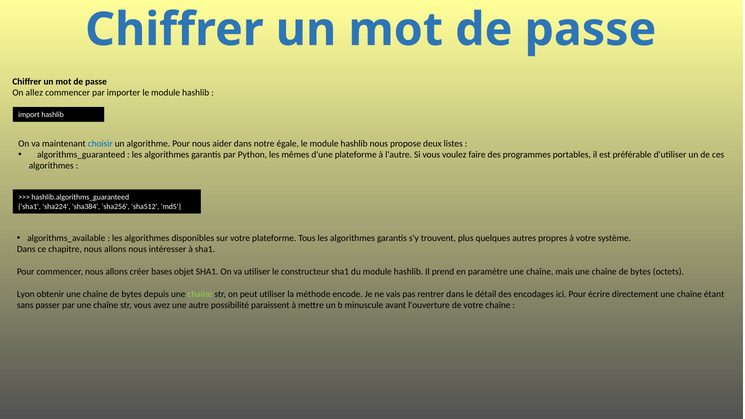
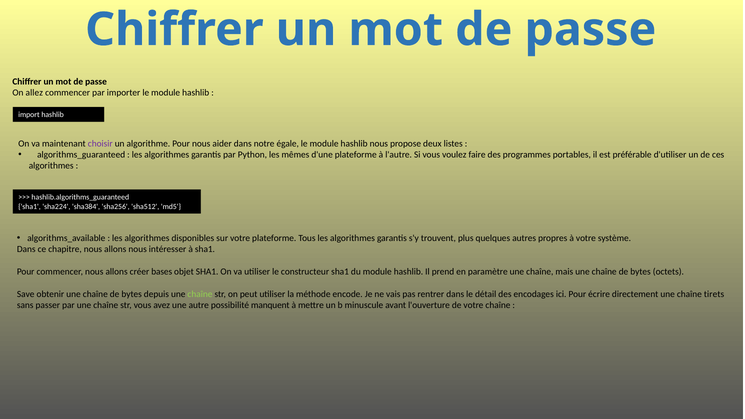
choisir colour: blue -> purple
Lyon: Lyon -> Save
étant: étant -> tirets
paraissent: paraissent -> manquent
